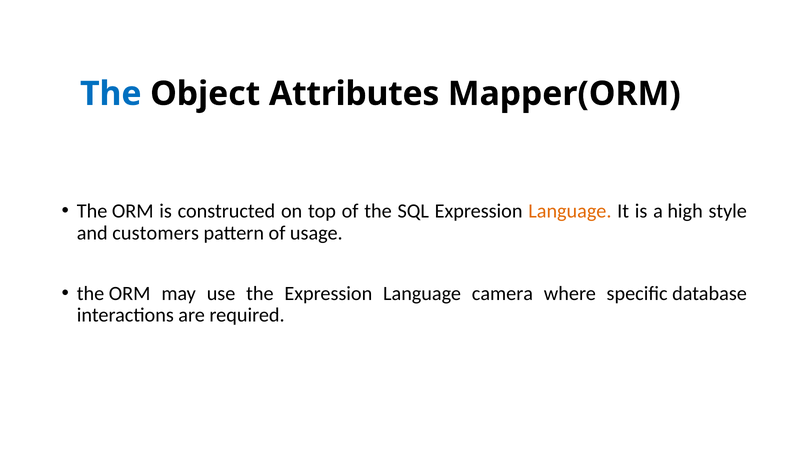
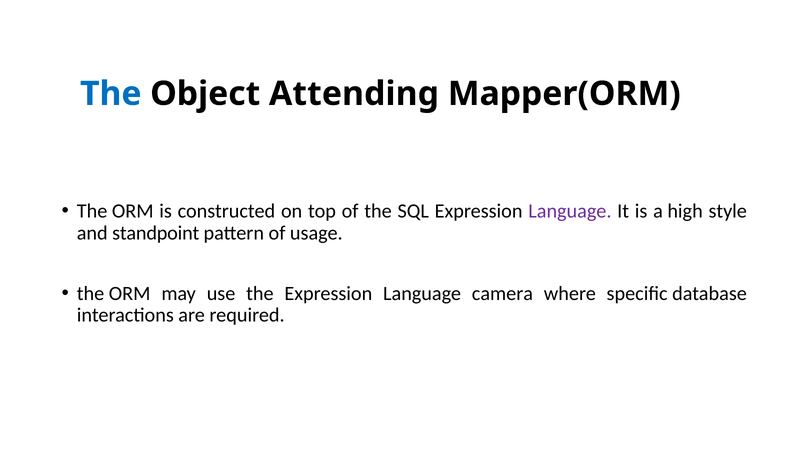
Attributes: Attributes -> Attending
Language at (570, 211) colour: orange -> purple
customers: customers -> standpoint
